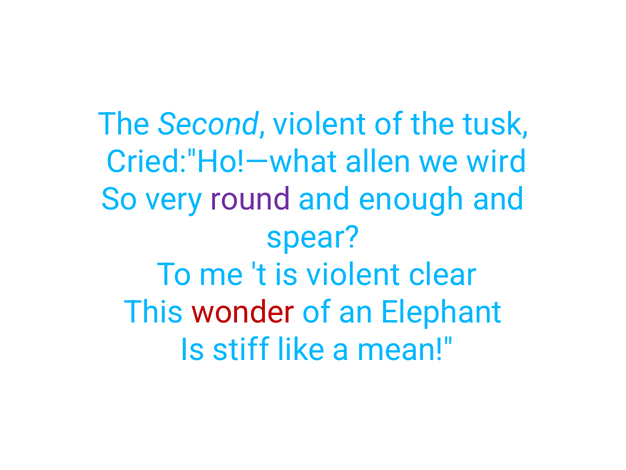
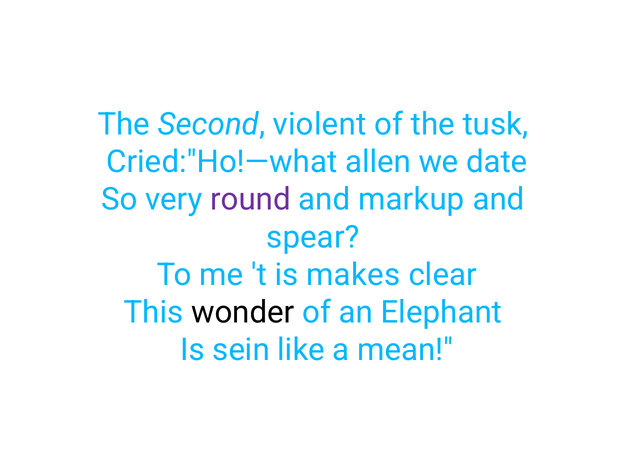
wird: wird -> date
enough: enough -> markup
is violent: violent -> makes
wonder colour: red -> black
stiff: stiff -> sein
